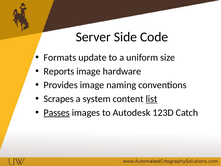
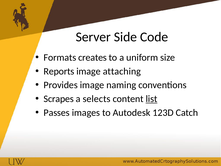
update: update -> creates
hardware: hardware -> attaching
system: system -> selects
Passes underline: present -> none
